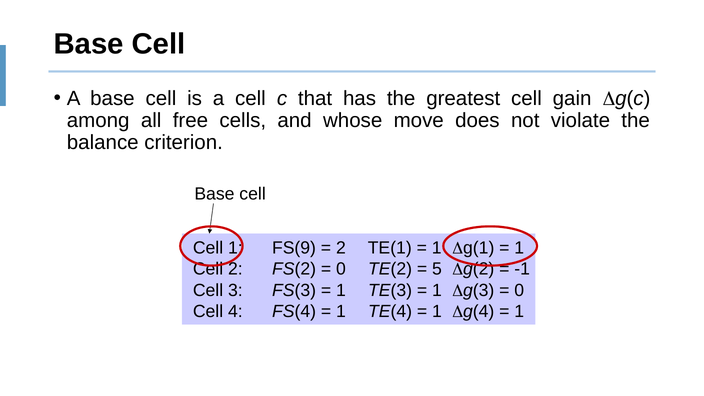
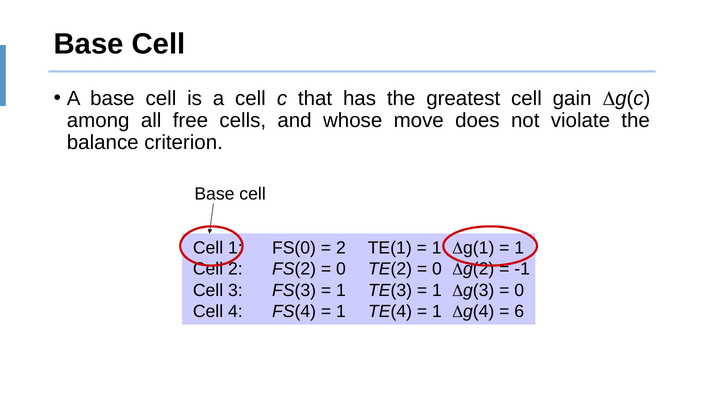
FS(9: FS(9 -> FS(0
5 at (437, 269): 5 -> 0
1 at (519, 311): 1 -> 6
